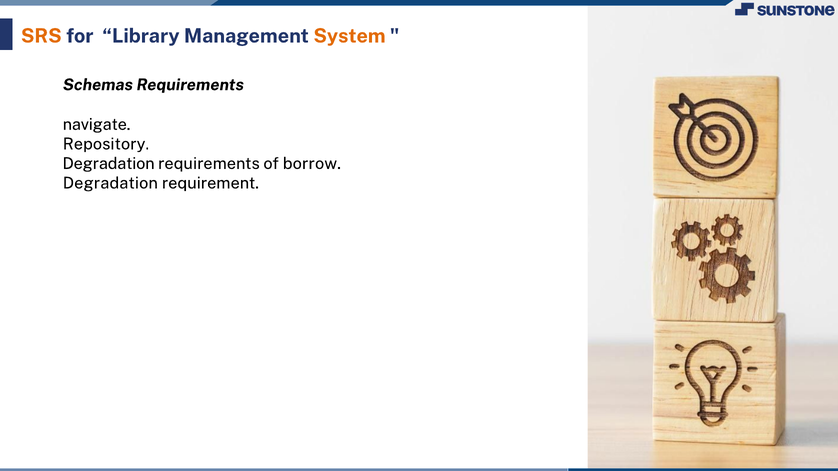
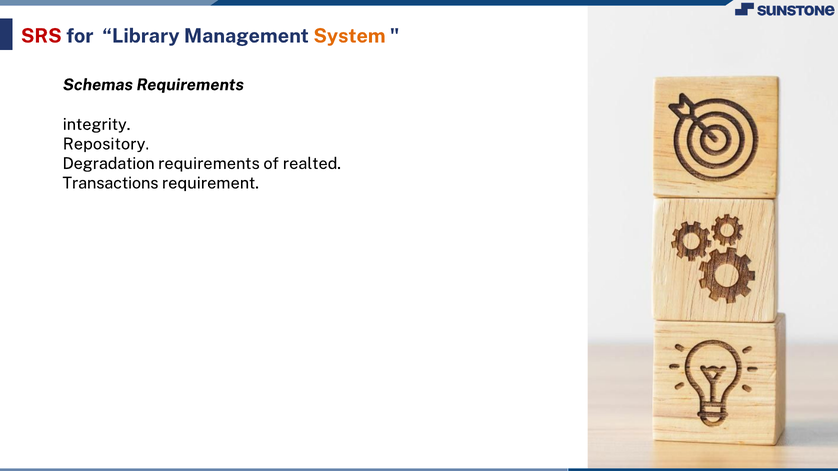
SRS colour: orange -> red
navigate: navigate -> integrity
borrow: borrow -> realted
Degradation at (110, 183): Degradation -> Transactions
